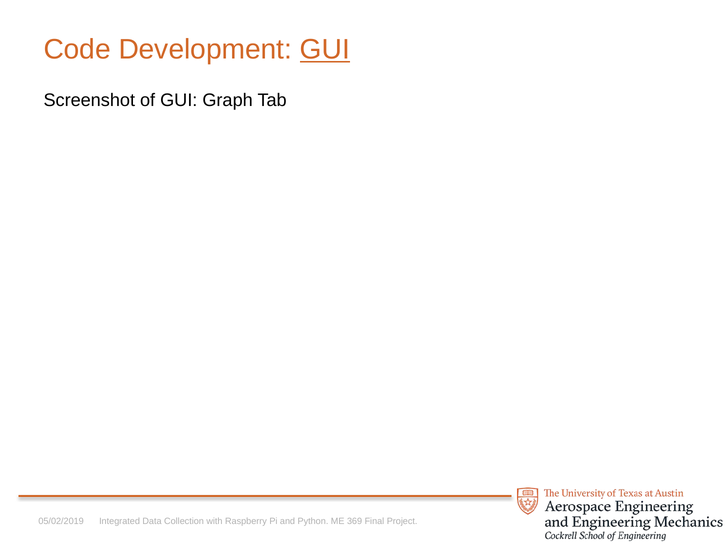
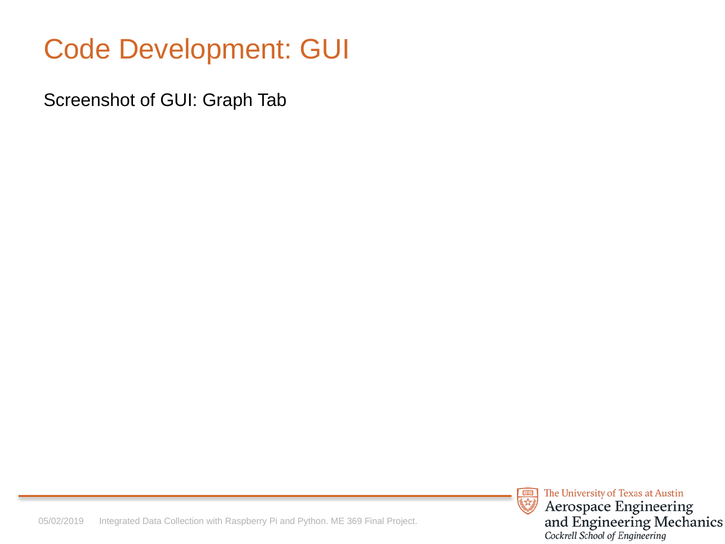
GUI at (325, 50) underline: present -> none
